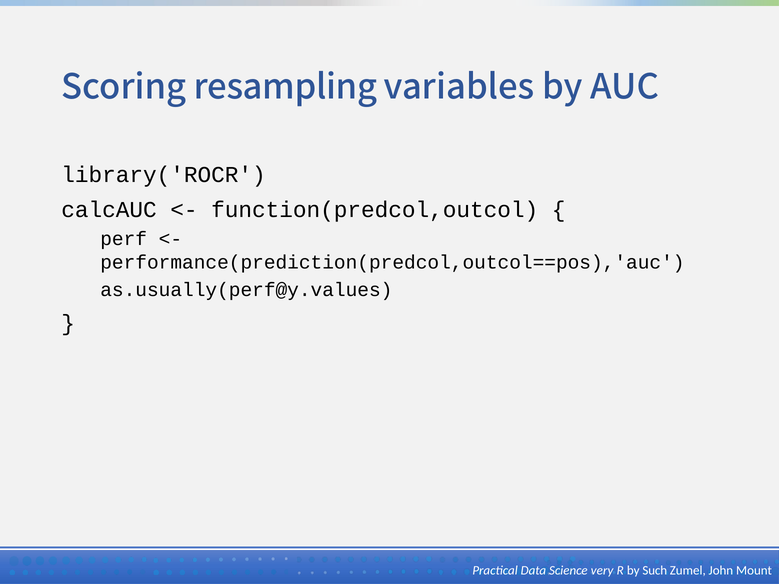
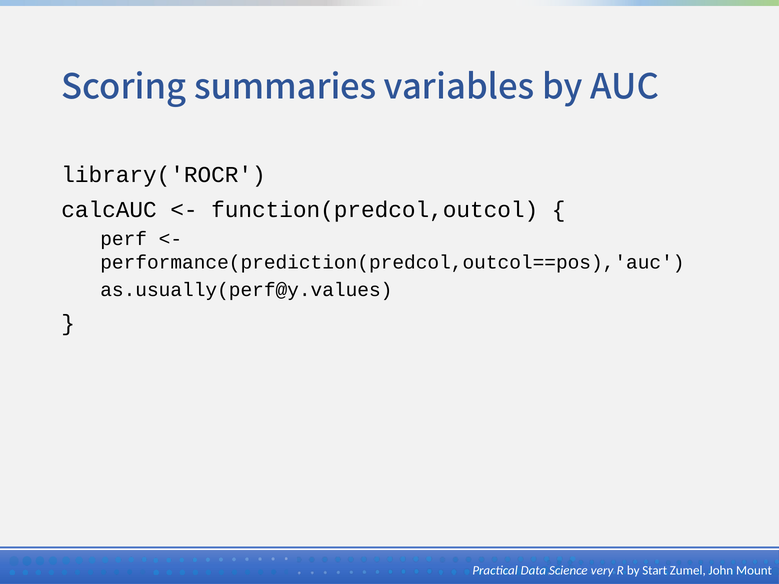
resampling: resampling -> summaries
Such: Such -> Start
